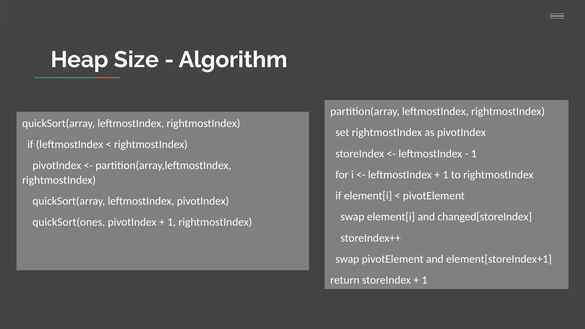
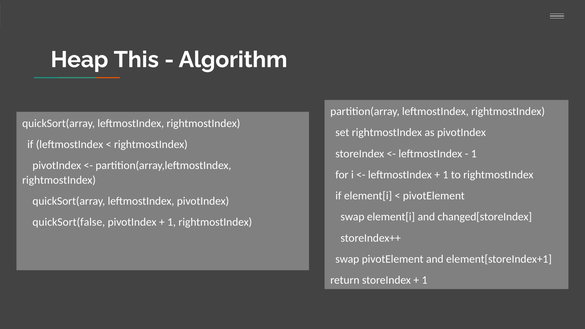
Size: Size -> This
quickSort(ones: quickSort(ones -> quickSort(false
